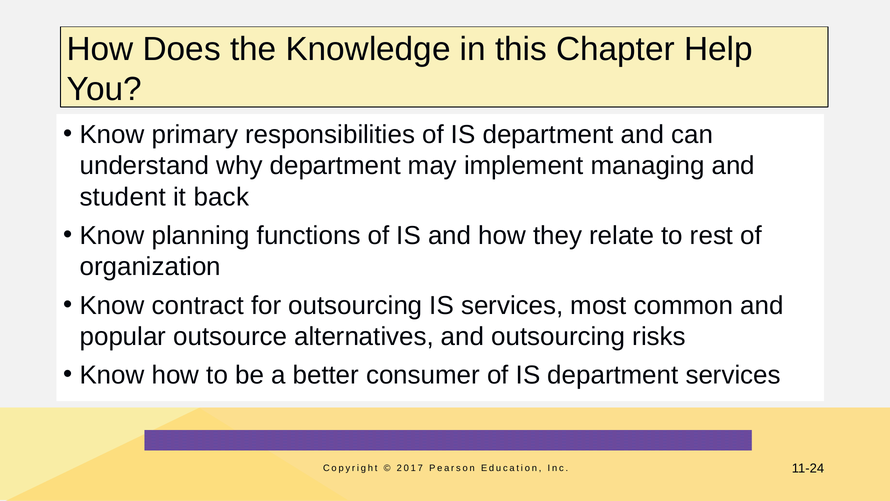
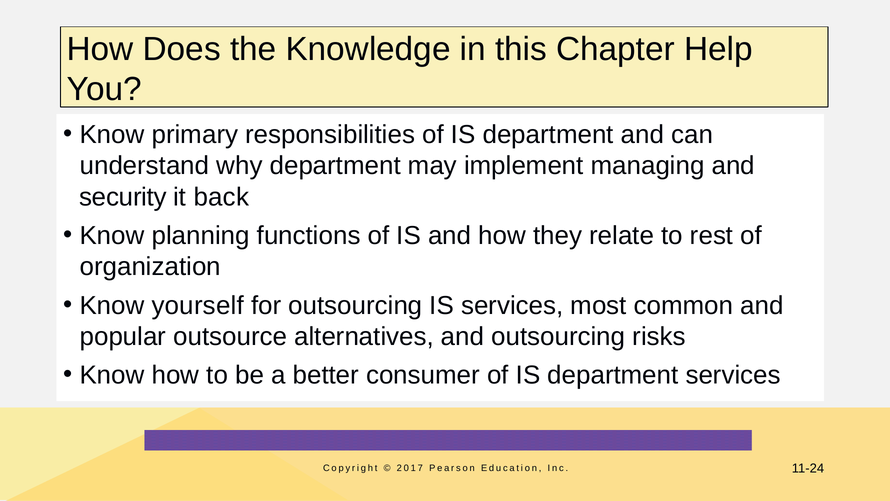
student: student -> security
contract: contract -> yourself
